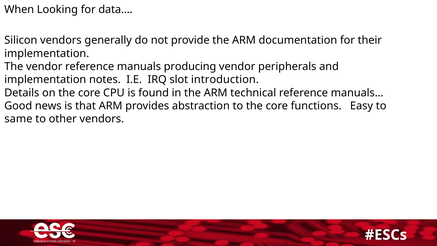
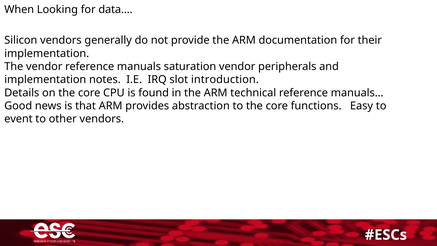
producing: producing -> saturation
same: same -> event
